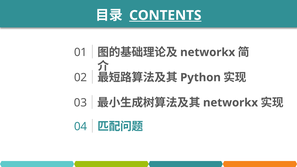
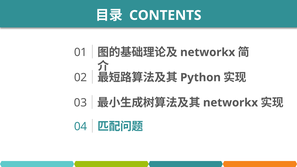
CONTENTS underline: present -> none
